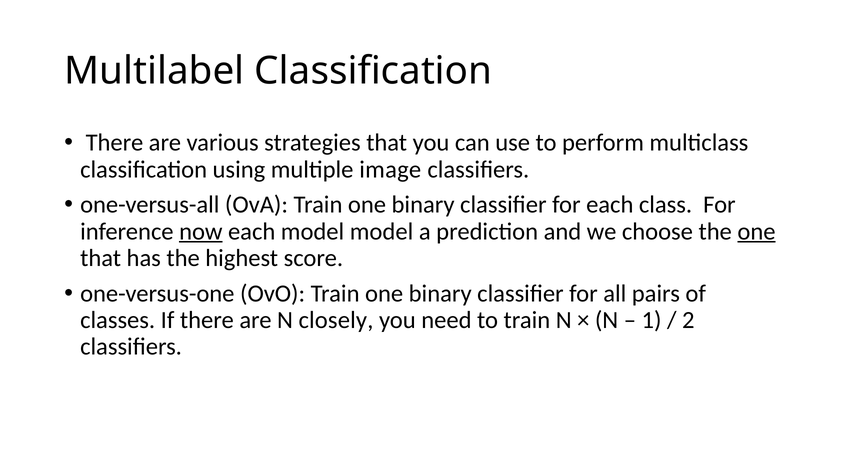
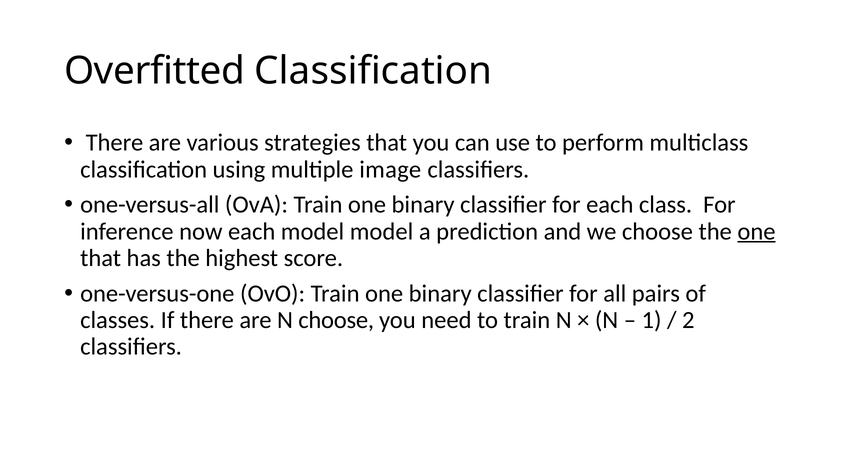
Multilabel: Multilabel -> Overfitted
now underline: present -> none
N closely: closely -> choose
